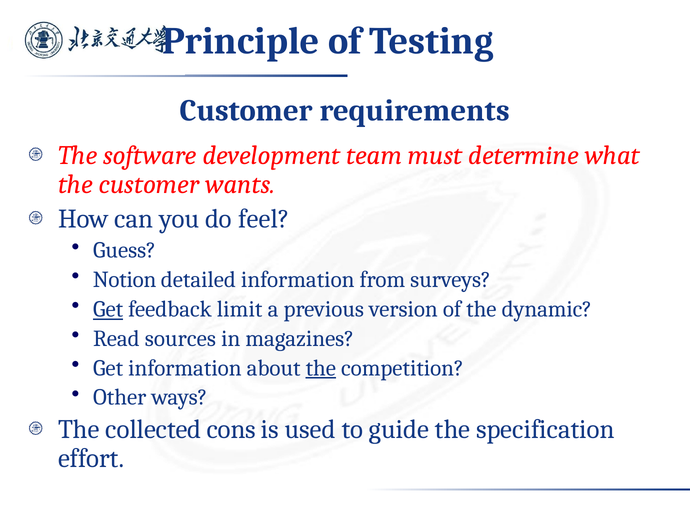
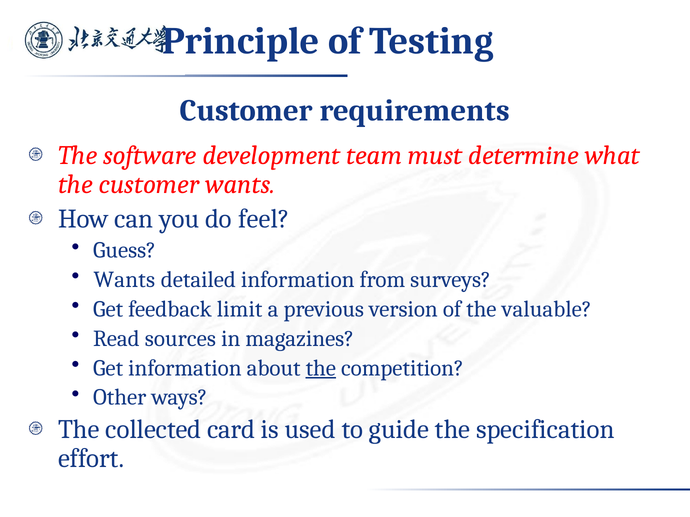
Notion at (125, 280): Notion -> Wants
Get at (108, 309) underline: present -> none
dynamic: dynamic -> valuable
cons: cons -> card
